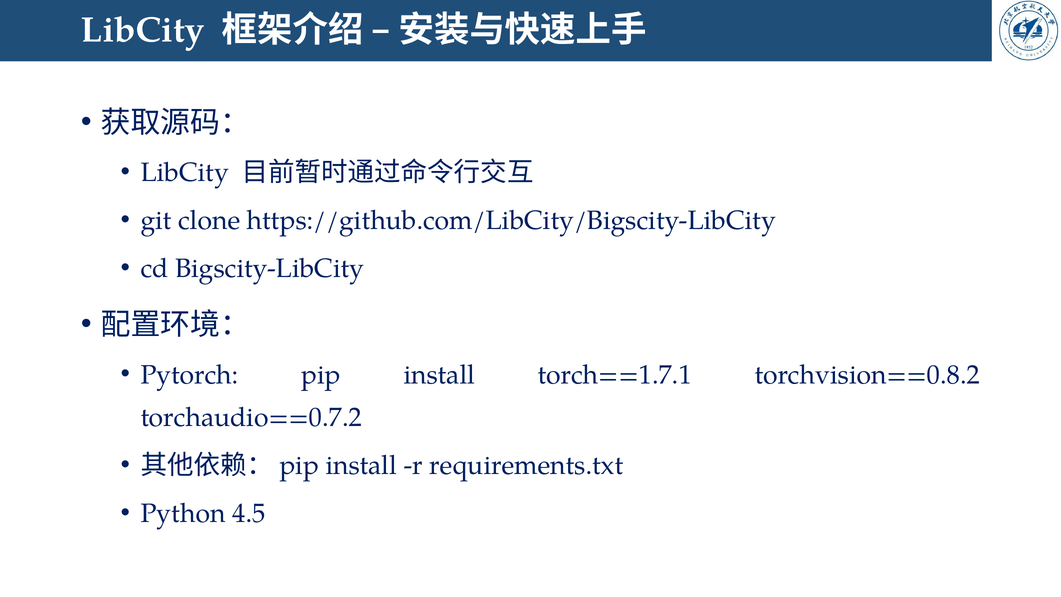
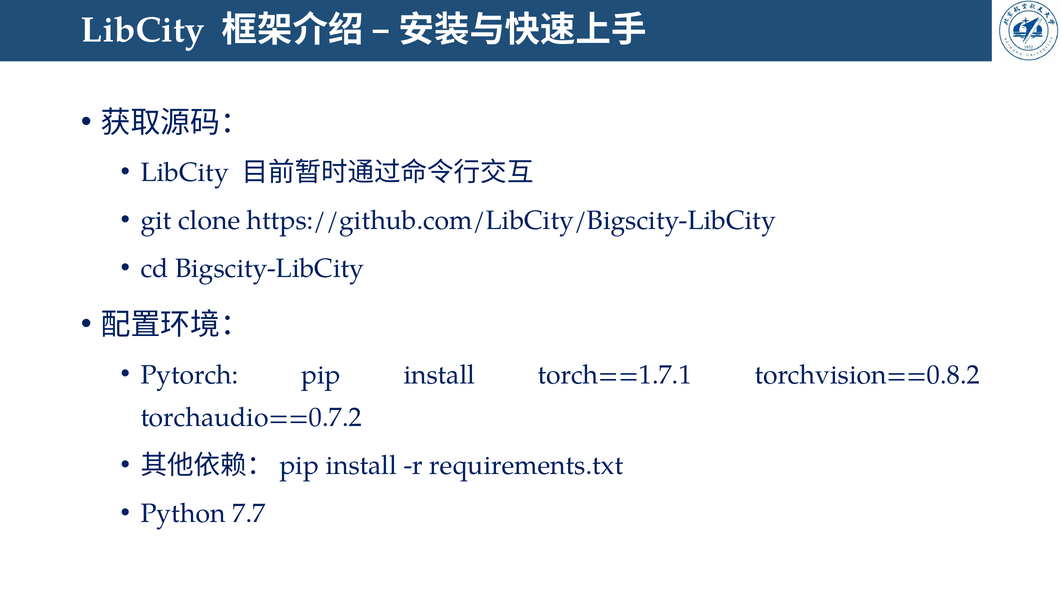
4.5: 4.5 -> 7.7
